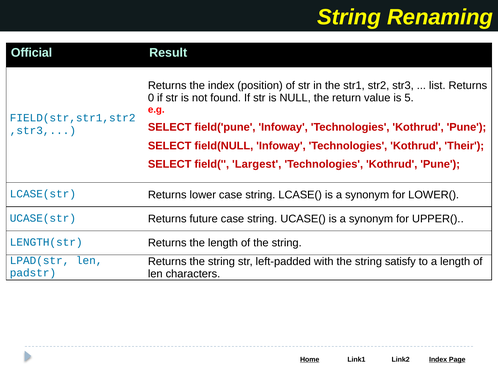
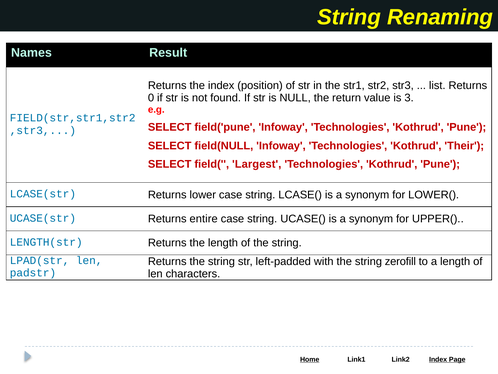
Official: Official -> Names
5: 5 -> 3
future: future -> entire
satisfy: satisfy -> zerofill
